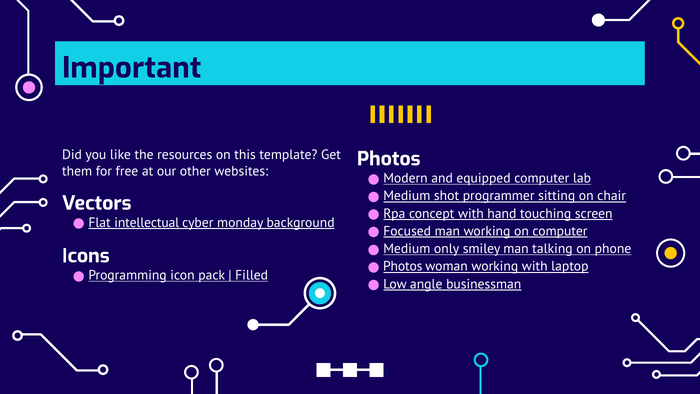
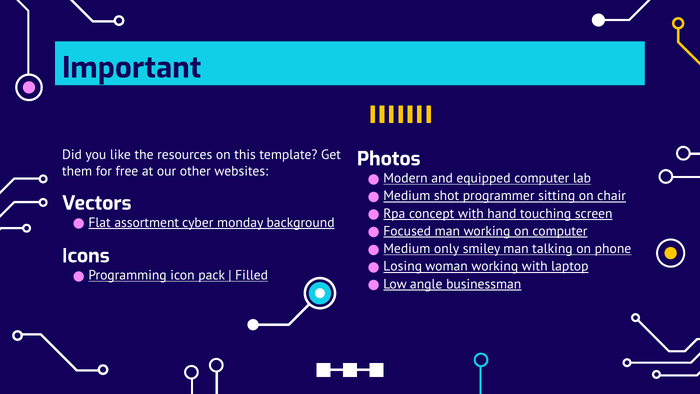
intellectual: intellectual -> assortment
Photos at (403, 266): Photos -> Losing
